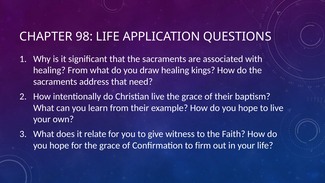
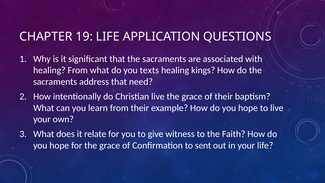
98: 98 -> 19
draw: draw -> texts
firm: firm -> sent
